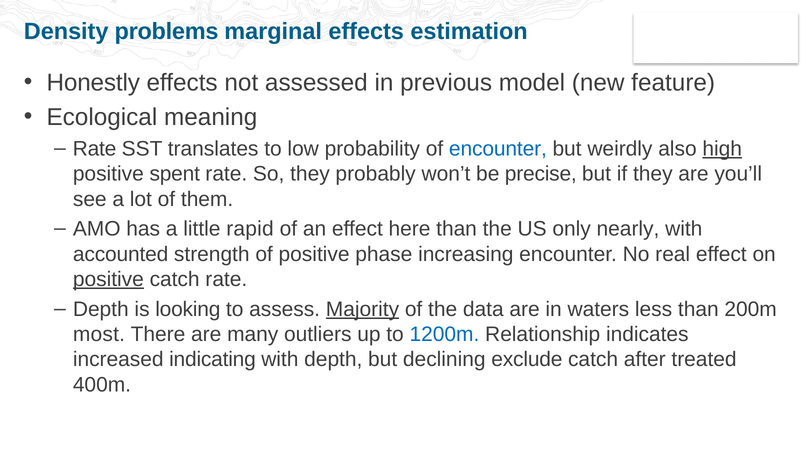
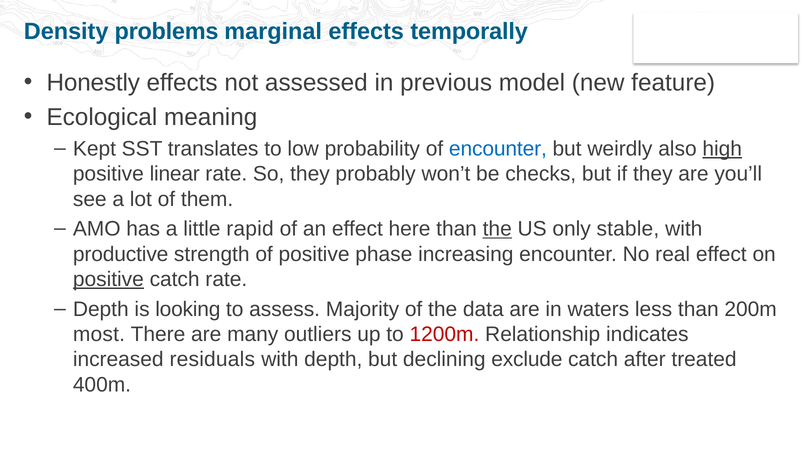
estimation: estimation -> temporally
Rate at (95, 149): Rate -> Kept
spent: spent -> linear
precise: precise -> checks
the at (497, 229) underline: none -> present
nearly: nearly -> stable
accounted: accounted -> productive
Majority underline: present -> none
1200m colour: blue -> red
indicating: indicating -> residuals
